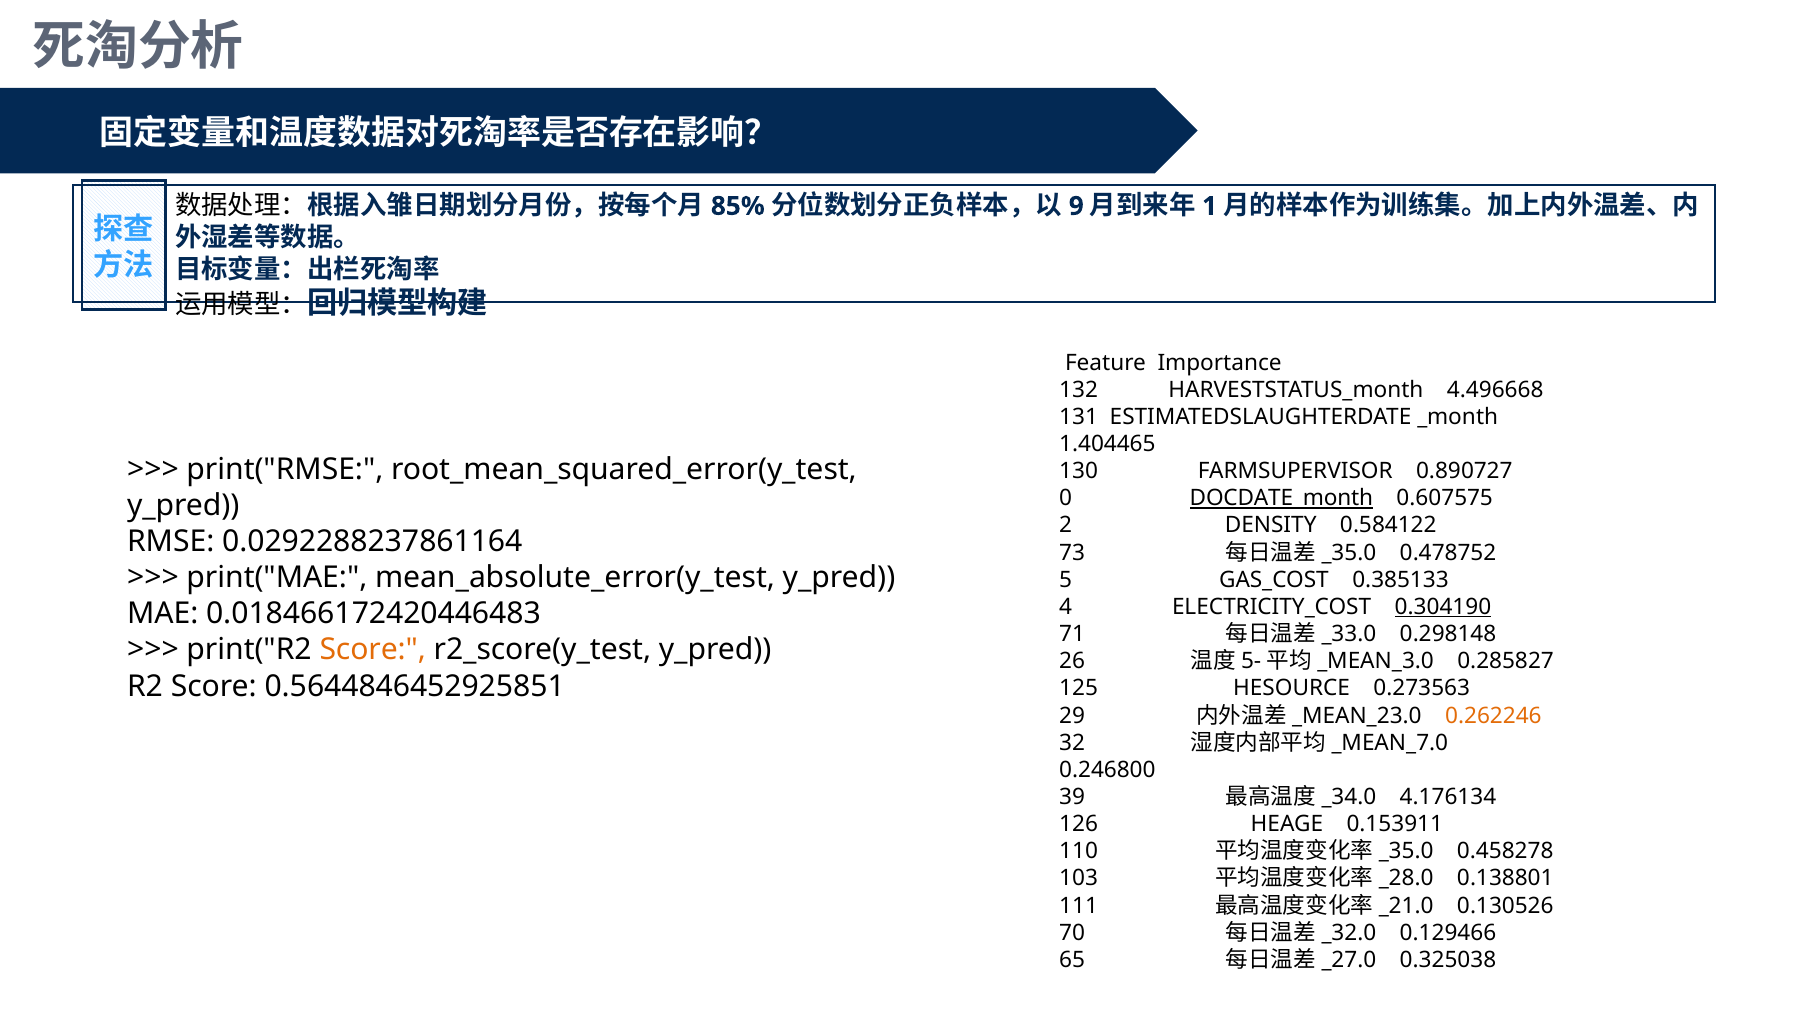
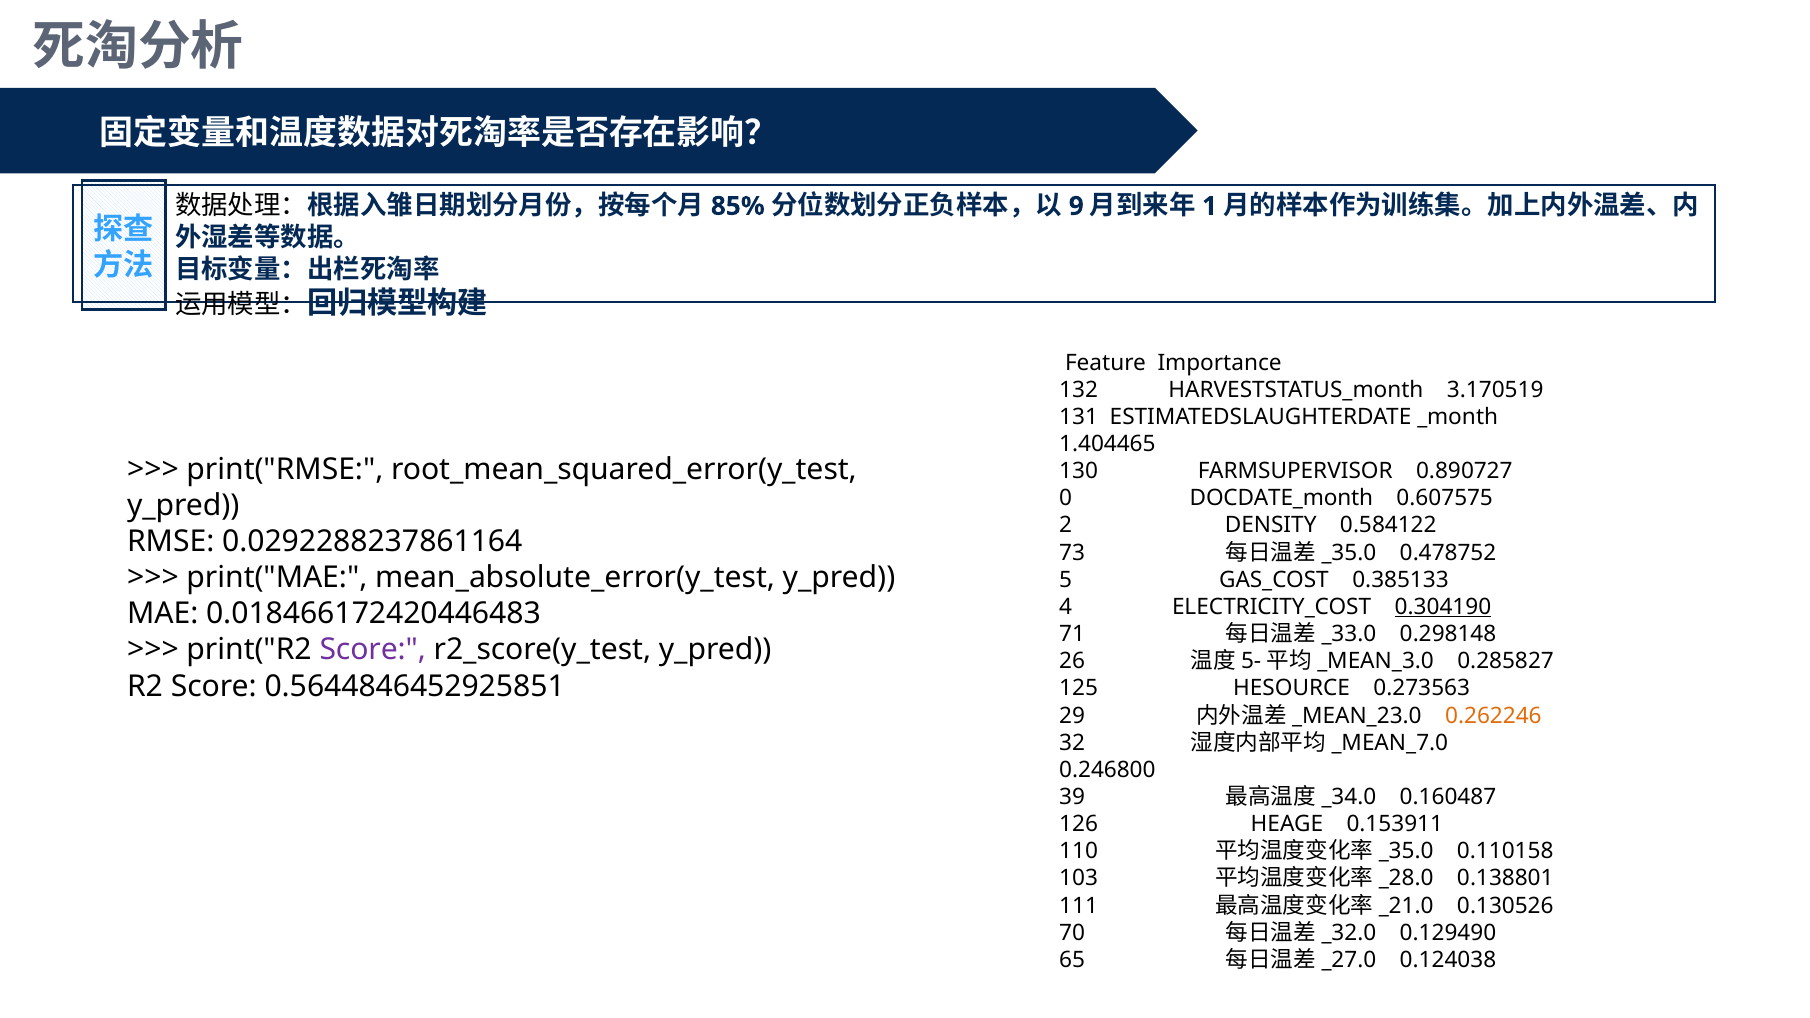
4.496668: 4.496668 -> 3.170519
DOCDATE_month underline: present -> none
Score at (373, 650) colour: orange -> purple
4.176134: 4.176134 -> 0.160487
0.458278: 0.458278 -> 0.110158
0.129466: 0.129466 -> 0.129490
0.325038: 0.325038 -> 0.124038
